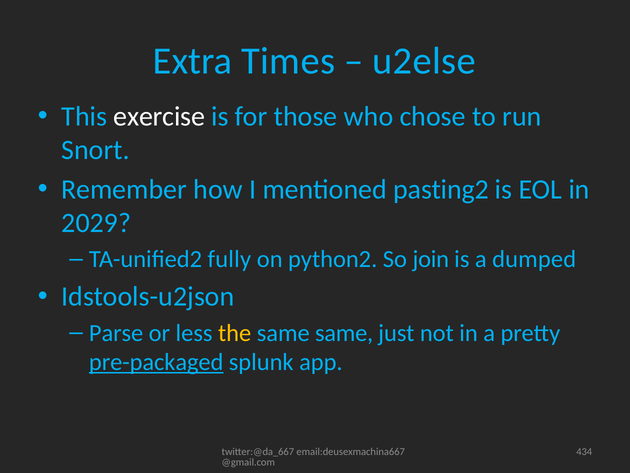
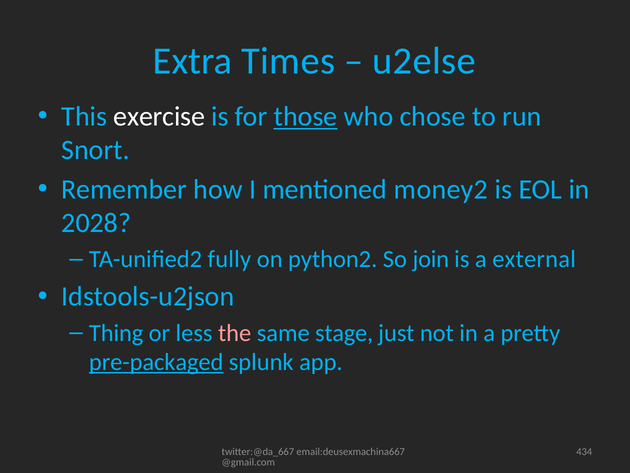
those underline: none -> present
pasting2: pasting2 -> money2
2029: 2029 -> 2028
dumped: dumped -> external
Parse: Parse -> Thing
the colour: yellow -> pink
same same: same -> stage
